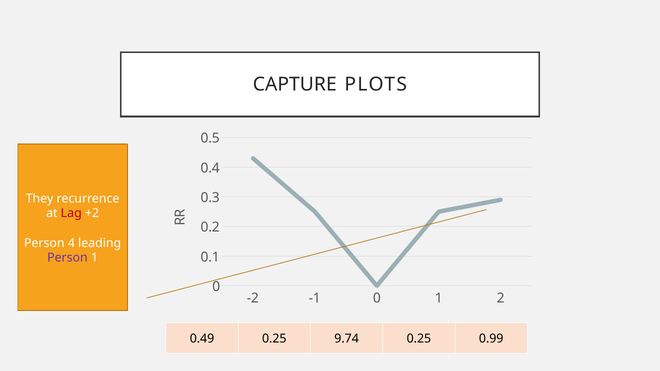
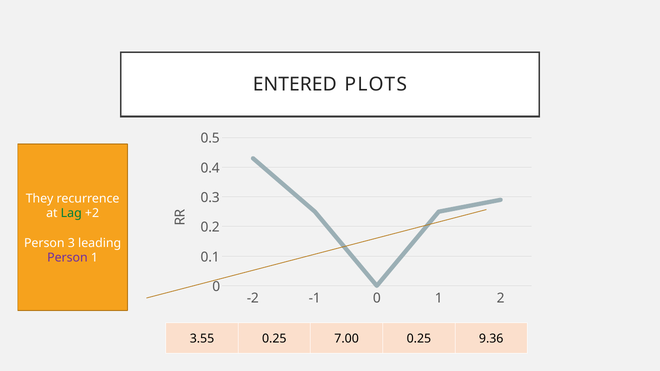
CAPTURE: CAPTURE -> ENTERED
Lag colour: red -> green
4: 4 -> 3
0.49: 0.49 -> 3.55
9.74: 9.74 -> 7.00
0.99: 0.99 -> 9.36
